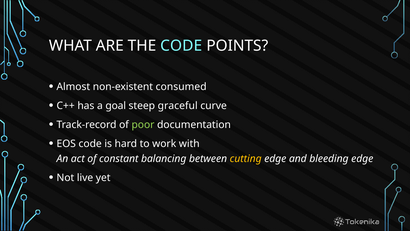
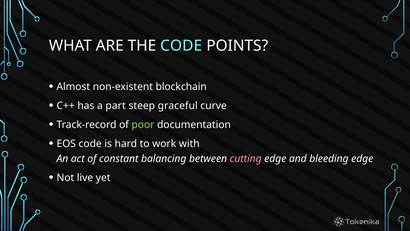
consumed: consumed -> blockchain
goal: goal -> part
cutting colour: yellow -> pink
